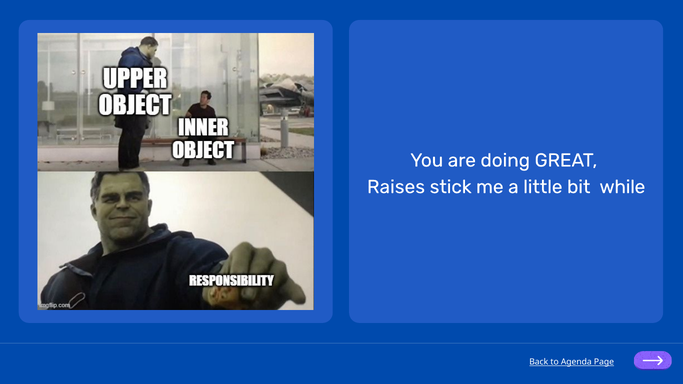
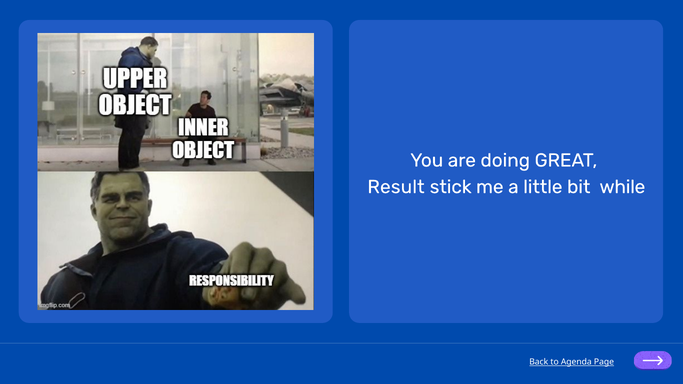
Raises: Raises -> Result
